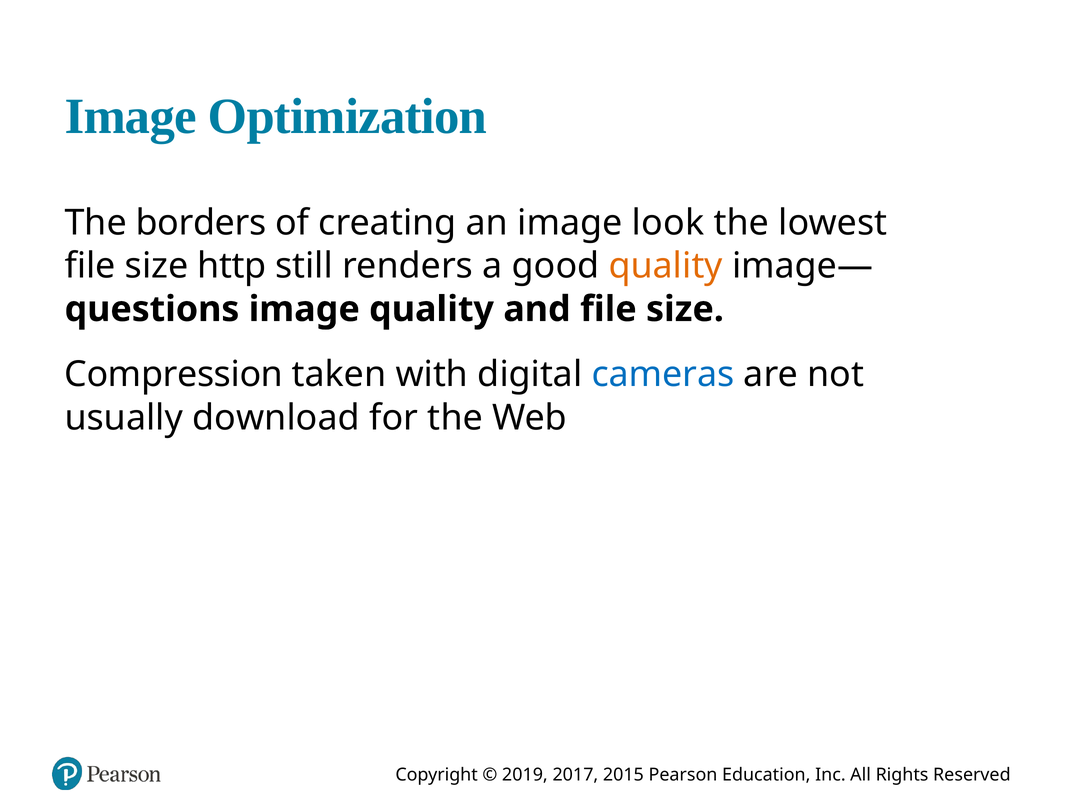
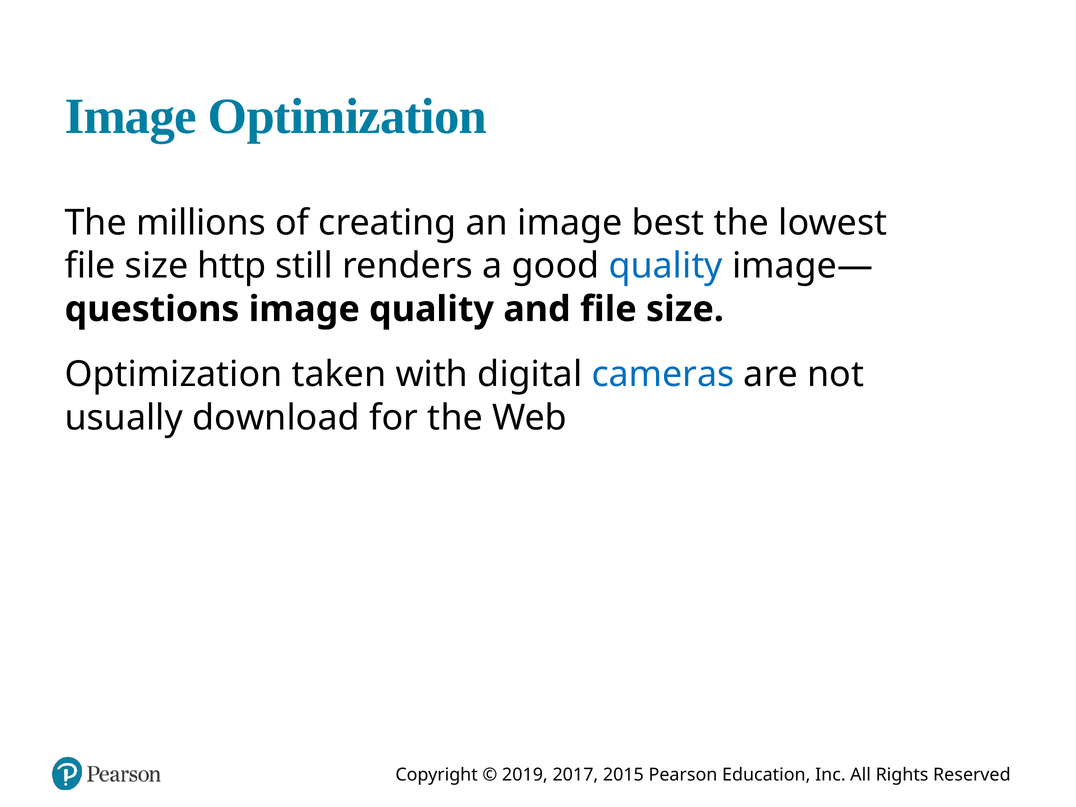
borders: borders -> millions
look: look -> best
quality at (666, 266) colour: orange -> blue
Compression at (174, 375): Compression -> Optimization
